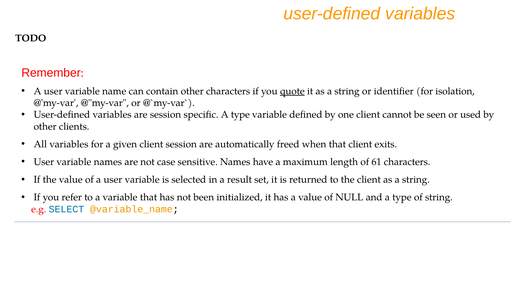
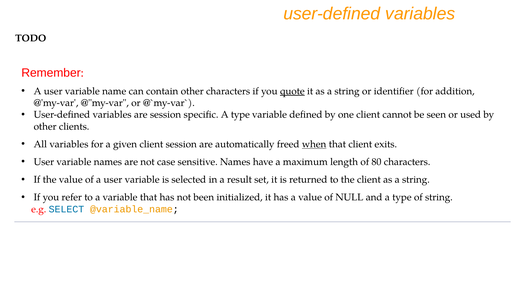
isolation: isolation -> addition
when underline: none -> present
61: 61 -> 80
